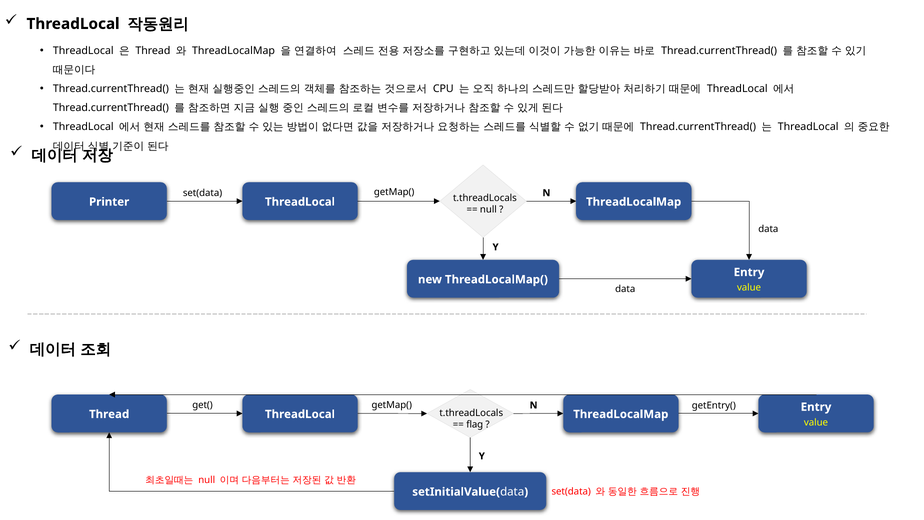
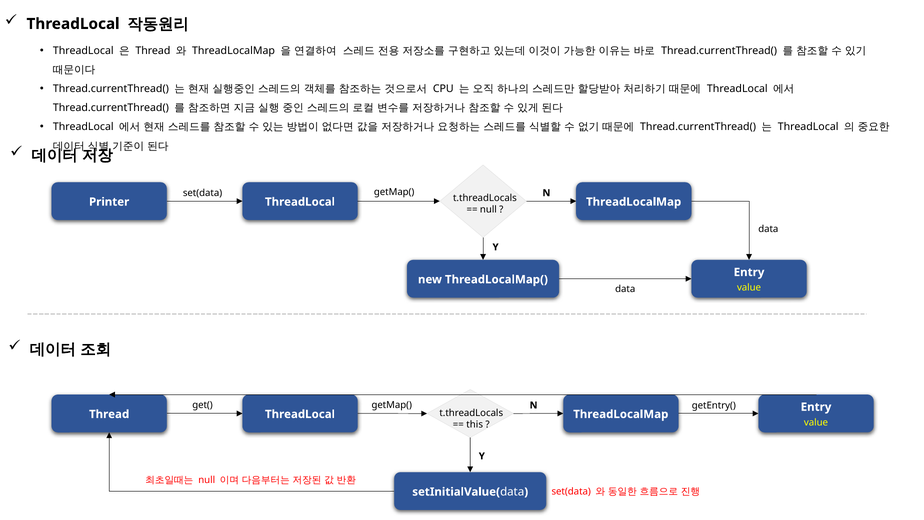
flag: flag -> this
